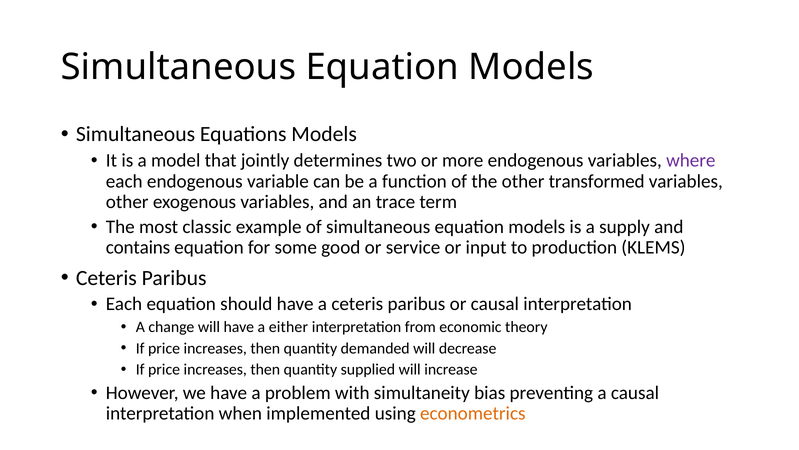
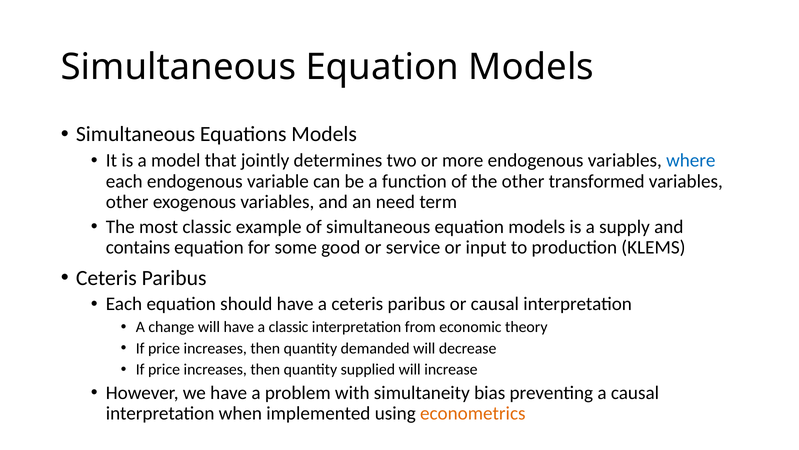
where colour: purple -> blue
trace: trace -> need
a either: either -> classic
